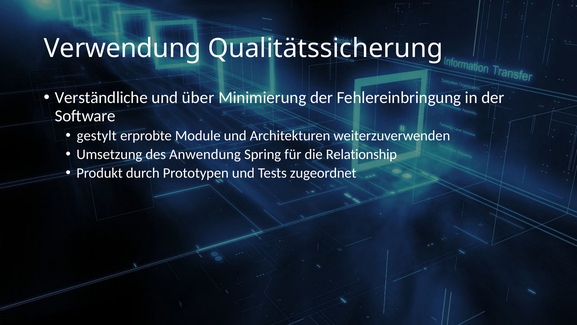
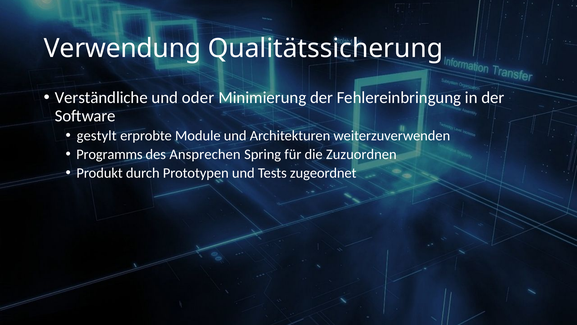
über: über -> oder
Umsetzung: Umsetzung -> Programms
Anwendung: Anwendung -> Ansprechen
Relationship: Relationship -> Zuzuordnen
